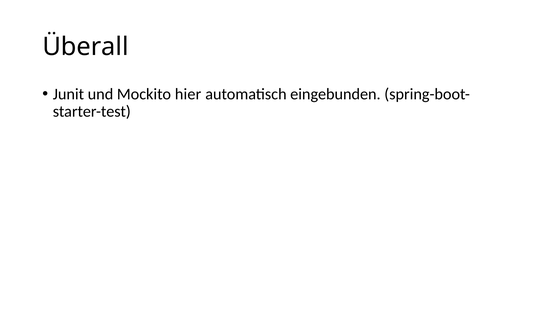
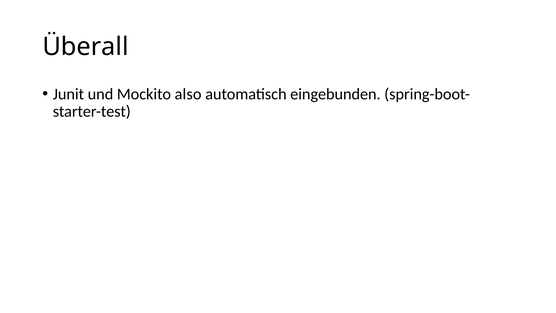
hier: hier -> also
